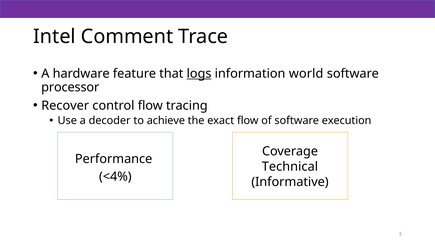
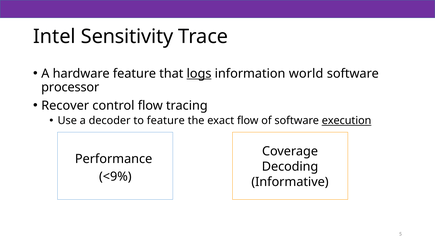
Comment: Comment -> Sensitivity
to achieve: achieve -> feature
execution underline: none -> present
Technical: Technical -> Decoding
<4%: <4% -> <9%
